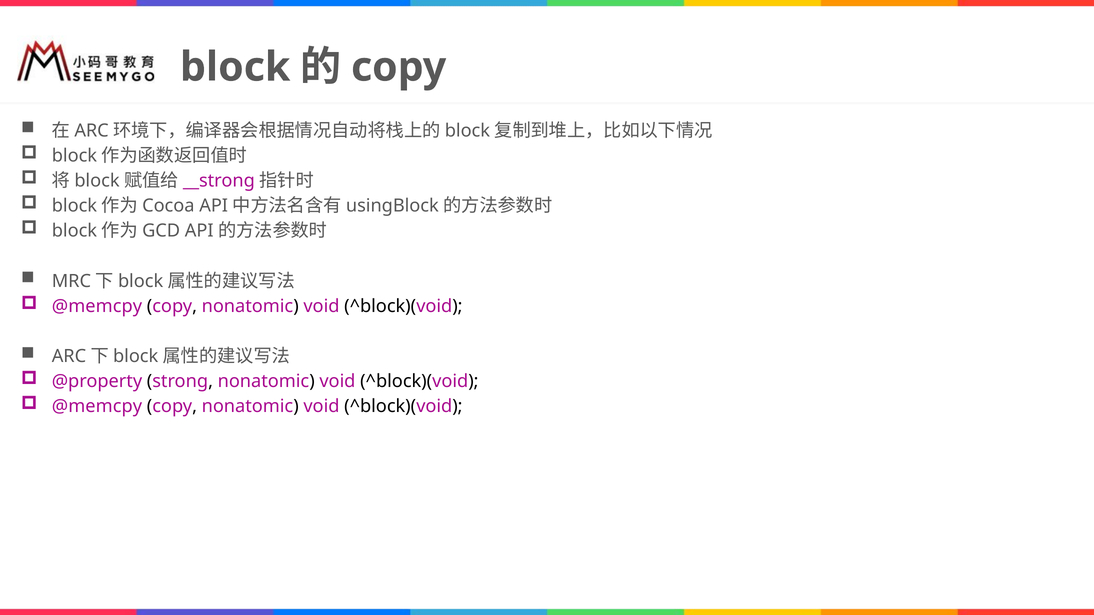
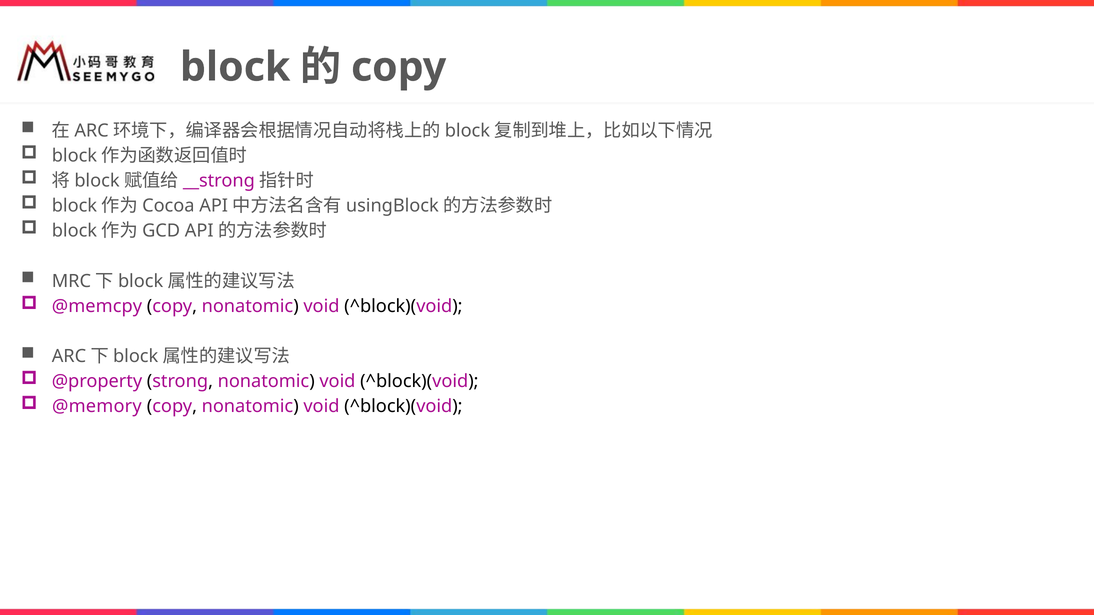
@memcpy at (97, 406): @memcpy -> @memory
